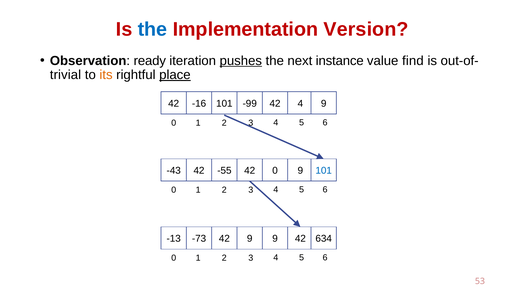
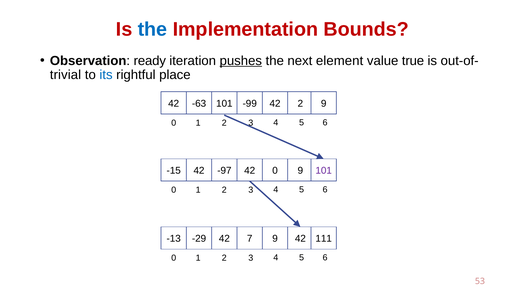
Version: Version -> Bounds
instance: instance -> element
find: find -> true
its colour: orange -> blue
place underline: present -> none
-16: -16 -> -63
42 4: 4 -> 2
-43: -43 -> -15
-55: -55 -> -97
101 at (324, 171) colour: blue -> purple
-73: -73 -> -29
42 9: 9 -> 7
634: 634 -> 111
